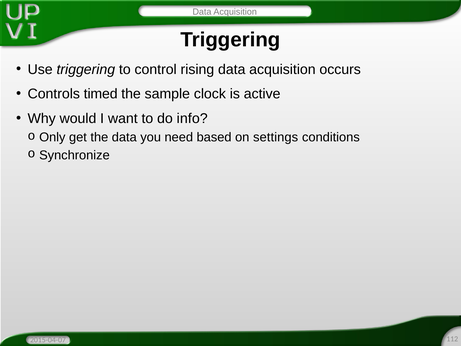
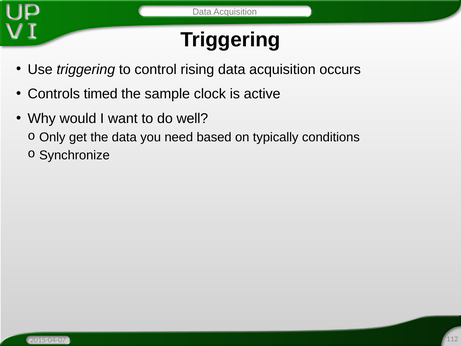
info: info -> well
settings: settings -> typically
